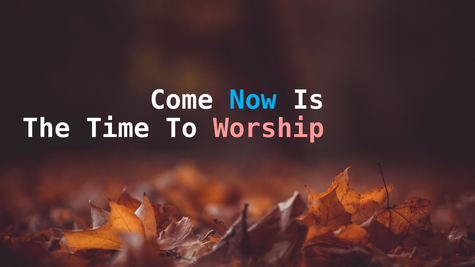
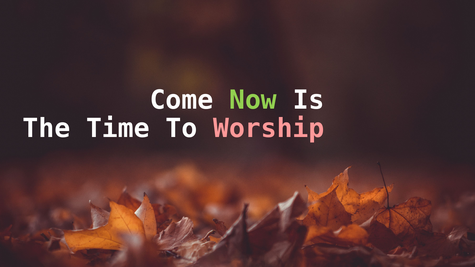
Now colour: light blue -> light green
